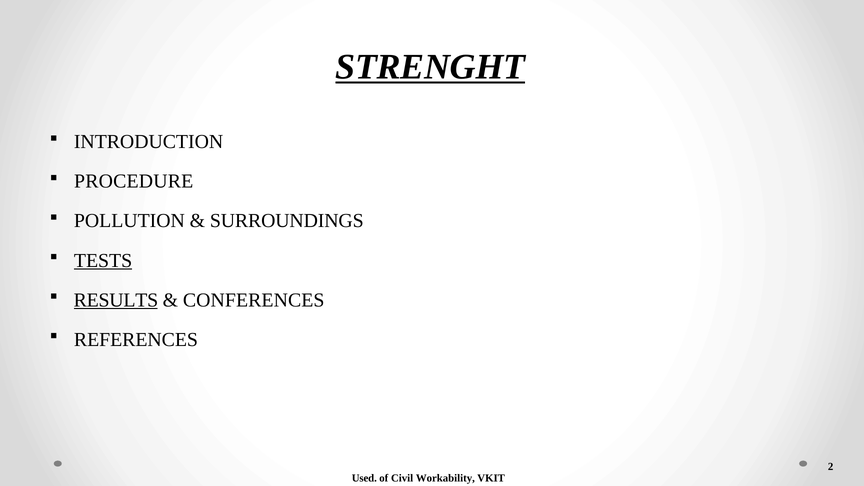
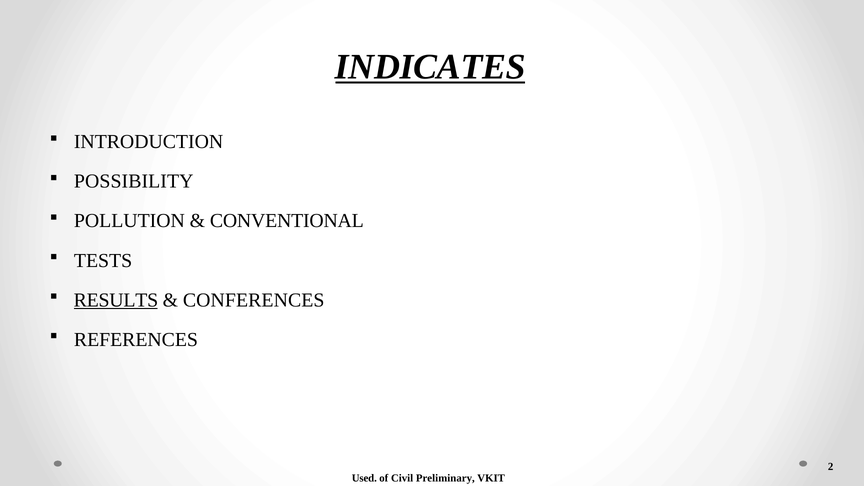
STRENGHT: STRENGHT -> INDICATES
PROCEDURE: PROCEDURE -> POSSIBILITY
SURROUNDINGS: SURROUNDINGS -> CONVENTIONAL
TESTS underline: present -> none
Workability: Workability -> Preliminary
